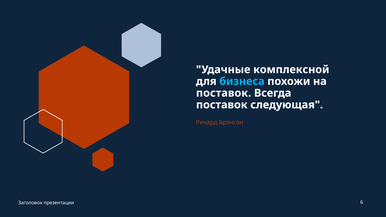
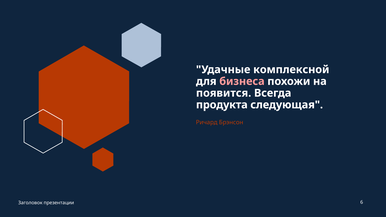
бизнеса colour: light blue -> pink
поставок at (224, 93): поставок -> появится
поставок at (222, 105): поставок -> продукта
